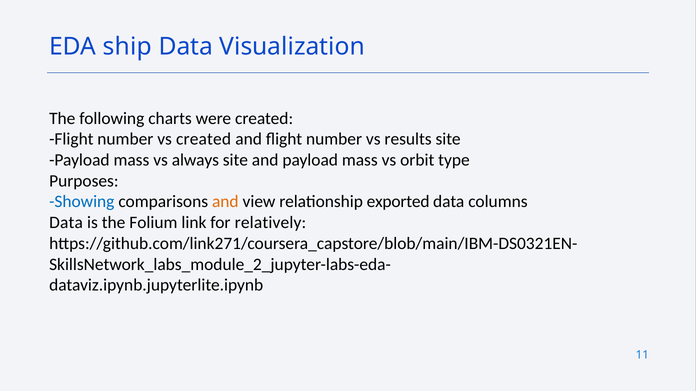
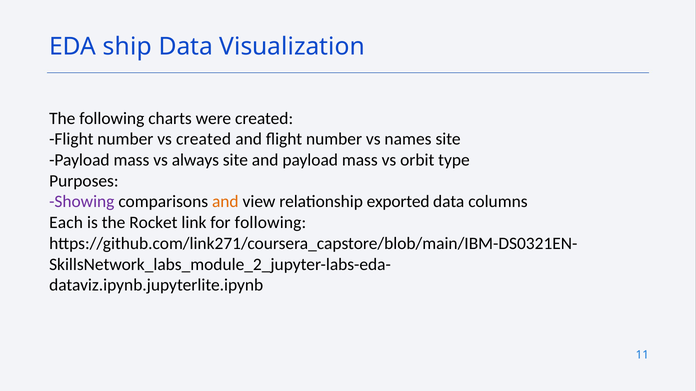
results: results -> names
Showing colour: blue -> purple
Data at (66, 223): Data -> Each
Folium: Folium -> Rocket
for relatively: relatively -> following
